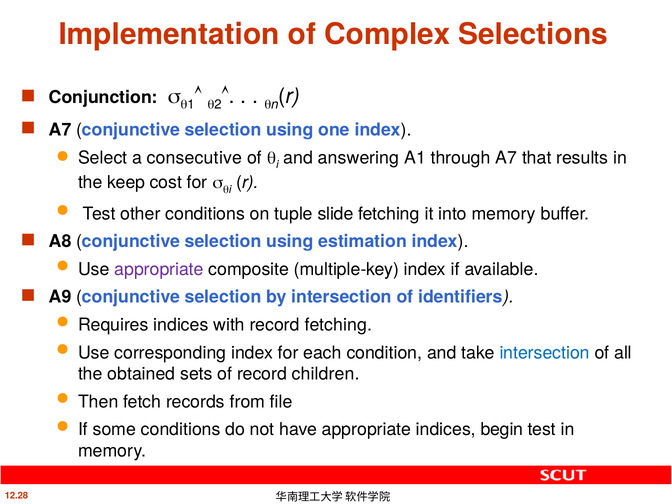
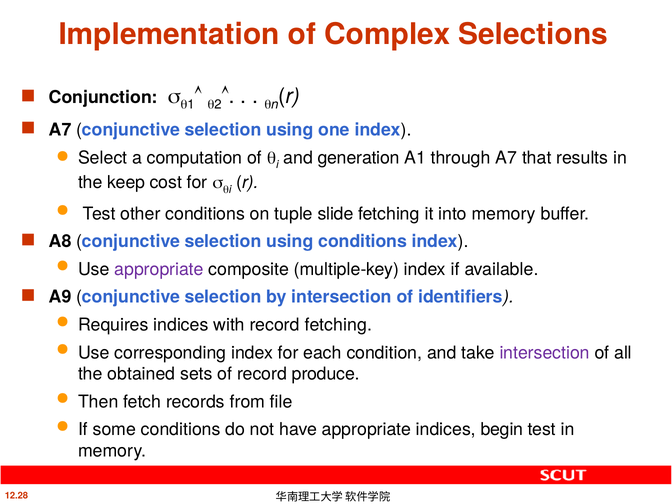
consecutive: consecutive -> computation
answering: answering -> generation
using estimation: estimation -> conditions
intersection at (545, 353) colour: blue -> purple
children: children -> produce
